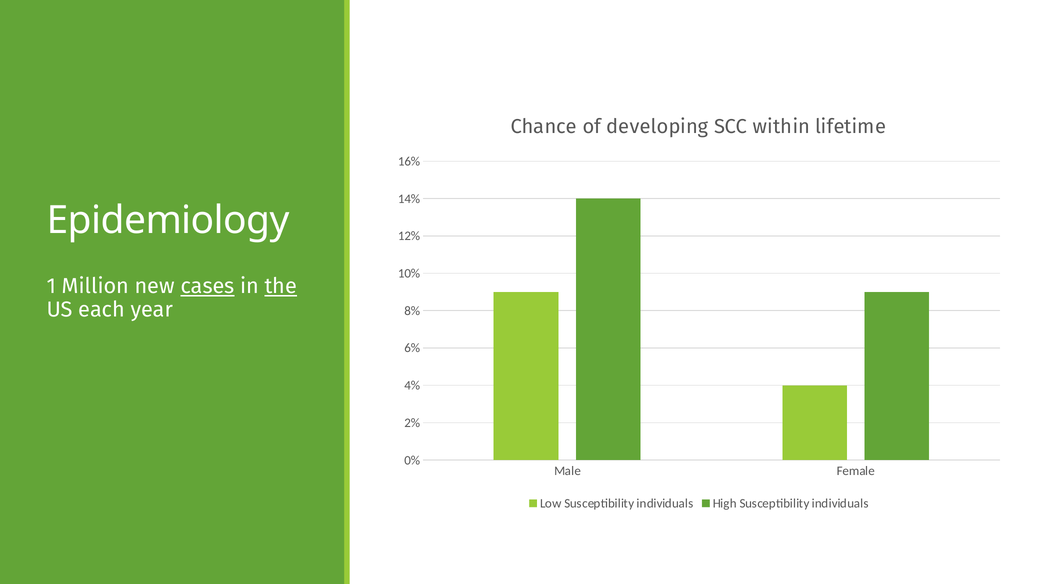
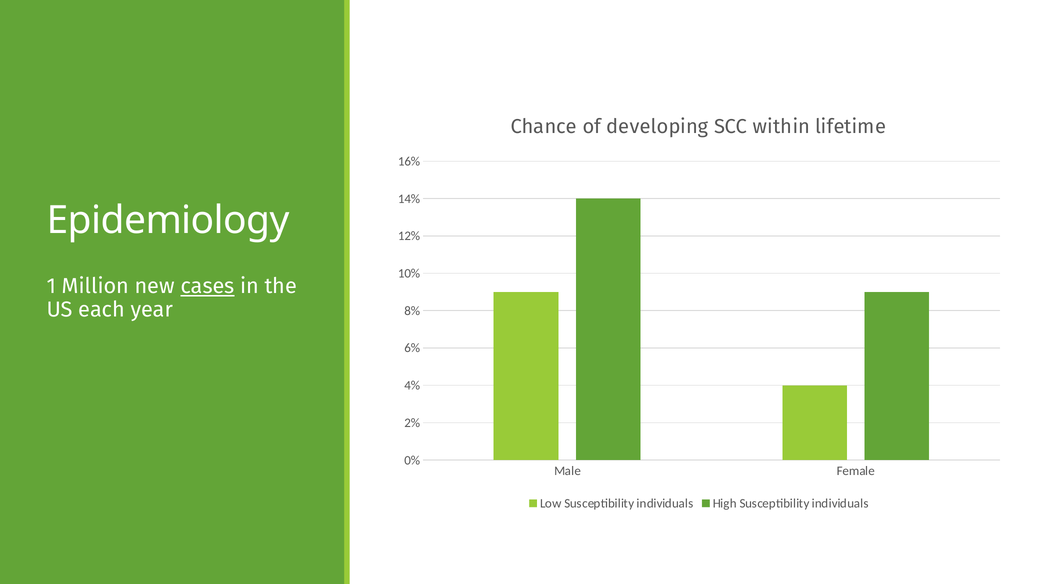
the underline: present -> none
